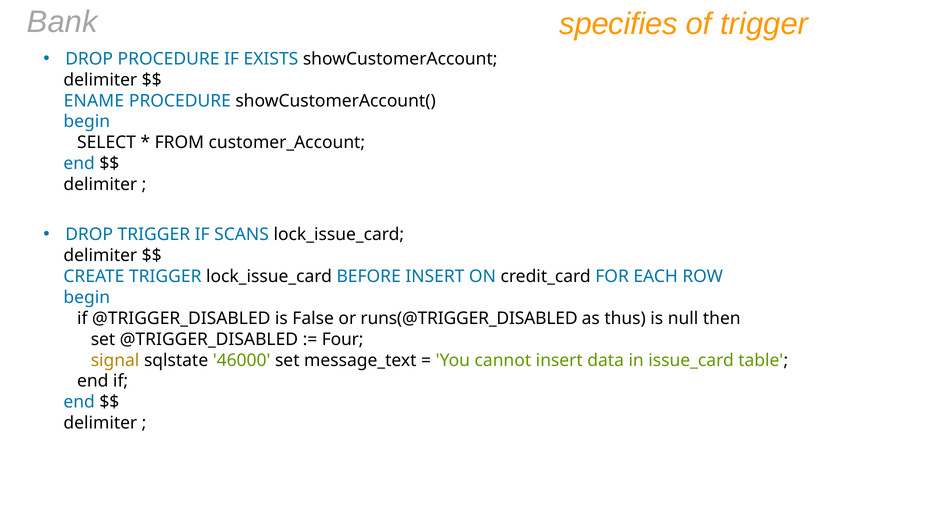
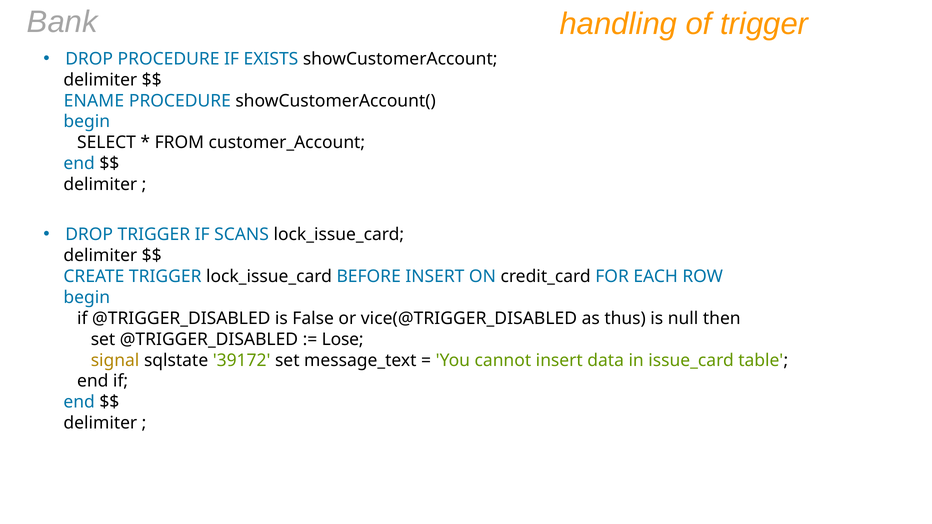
specifies: specifies -> handling
runs(@TRIGGER_DISABLED: runs(@TRIGGER_DISABLED -> vice(@TRIGGER_DISABLED
Four: Four -> Lose
46000: 46000 -> 39172
